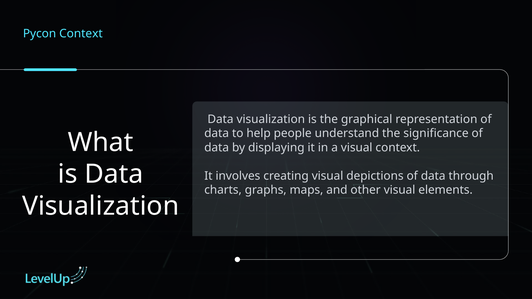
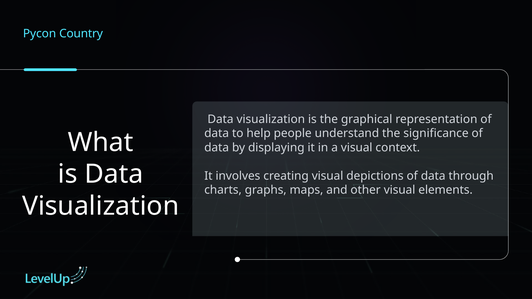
Pycon Context: Context -> Country
